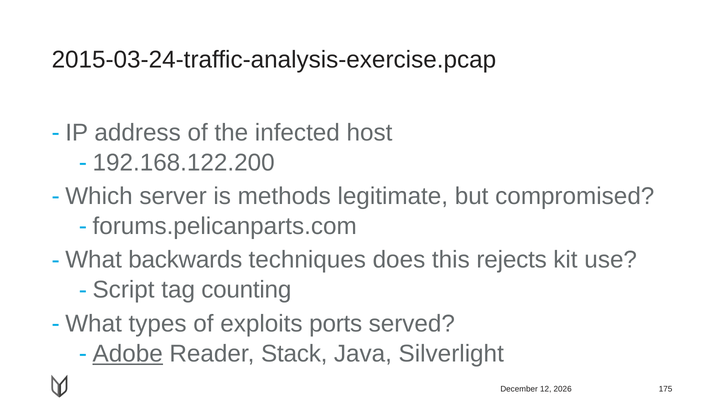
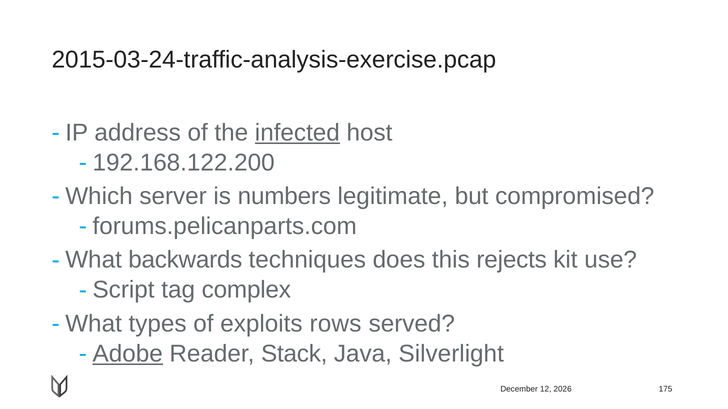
infected underline: none -> present
methods: methods -> numbers
counting: counting -> complex
ports: ports -> rows
